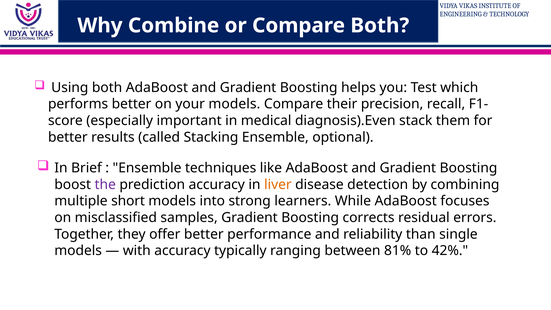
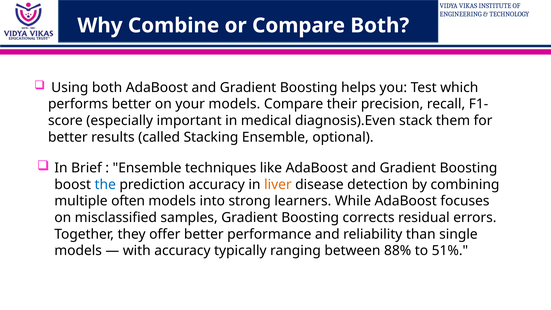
the colour: purple -> blue
short: short -> often
81%: 81% -> 88%
42%: 42% -> 51%
